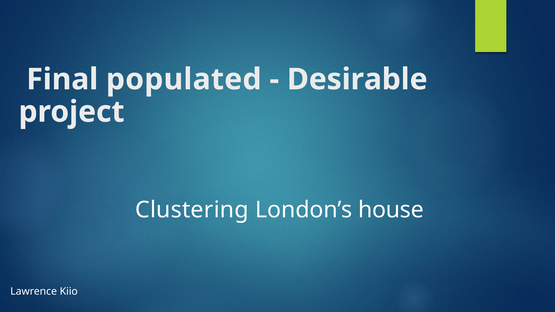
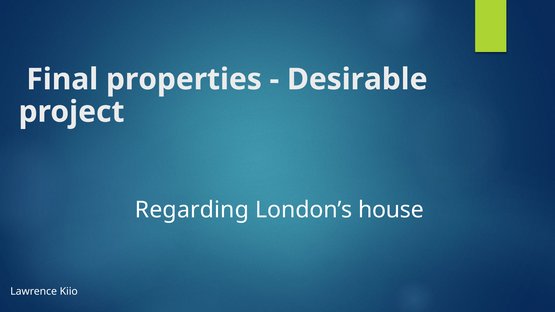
populated: populated -> properties
Clustering: Clustering -> Regarding
